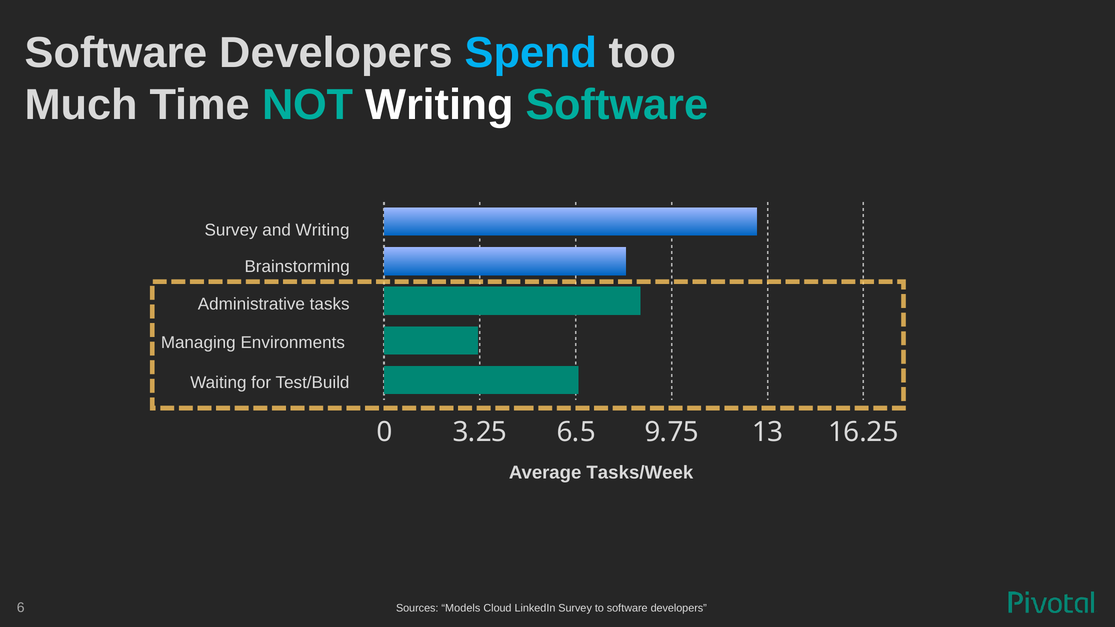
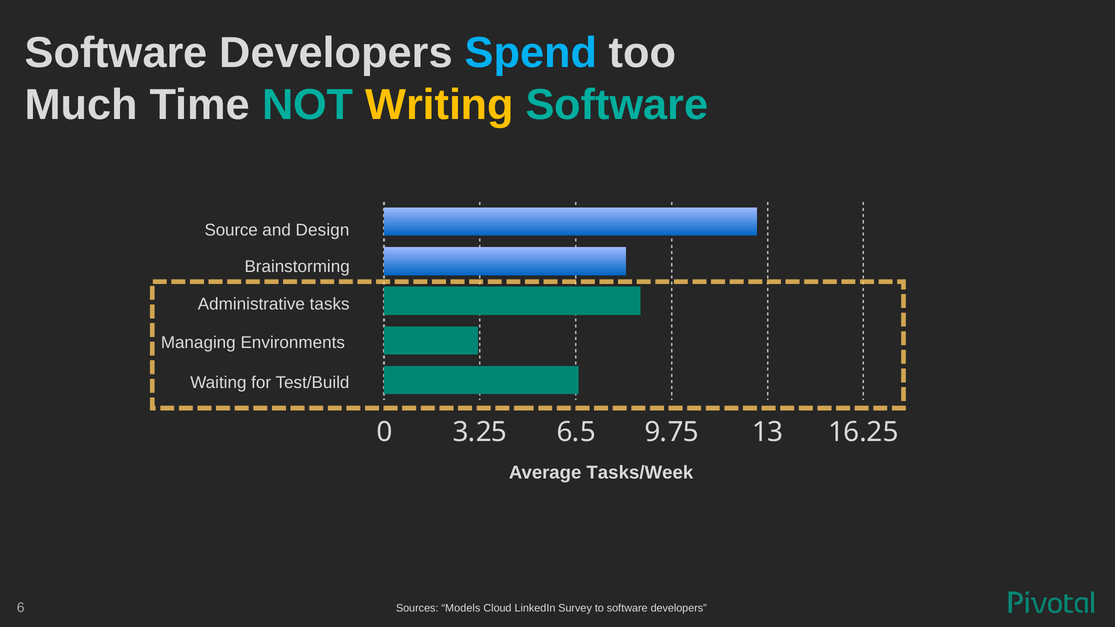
Writing at (440, 105) colour: white -> yellow
Survey at (231, 230): Survey -> Source
and Writing: Writing -> Design
